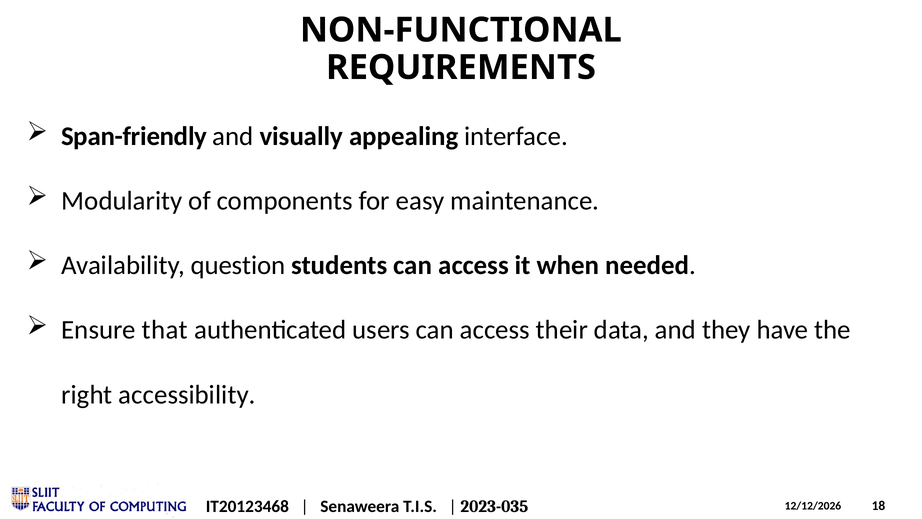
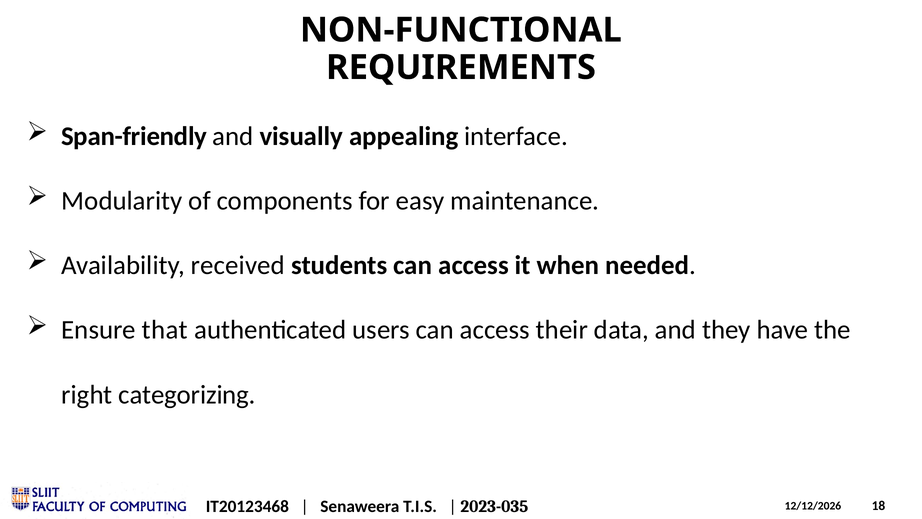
question: question -> received
accessibility: accessibility -> categorizing
